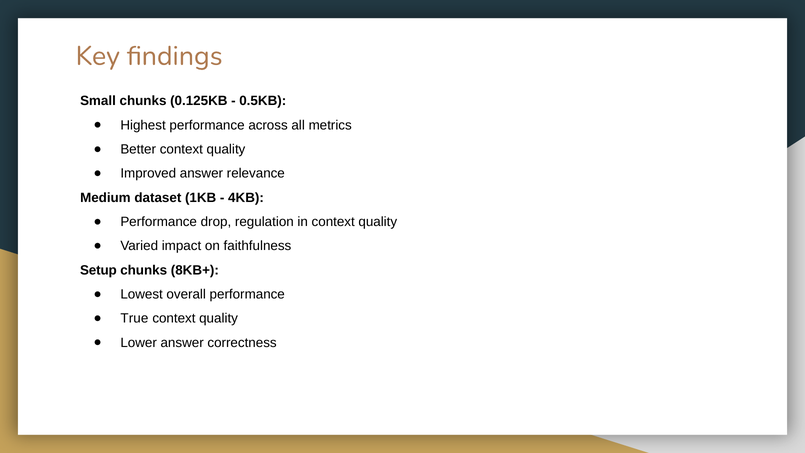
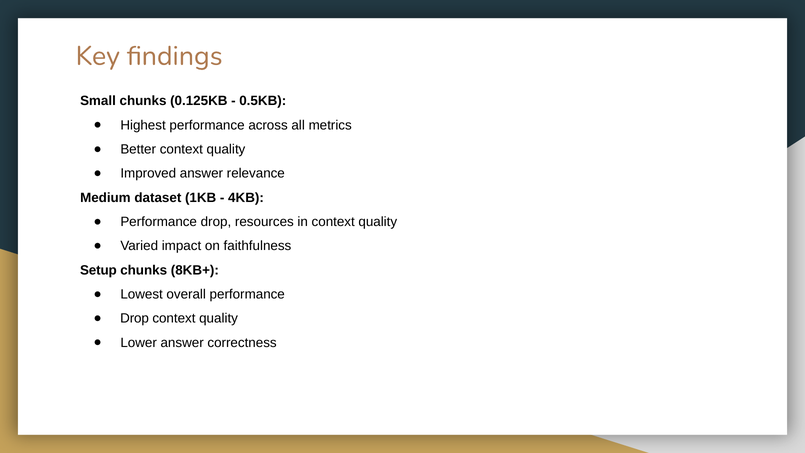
regulation: regulation -> resources
True at (134, 318): True -> Drop
